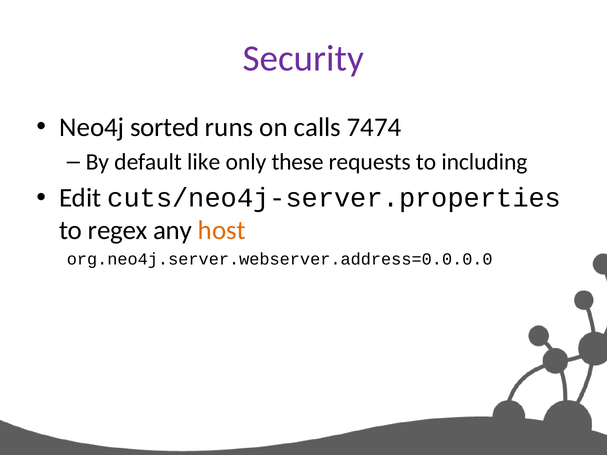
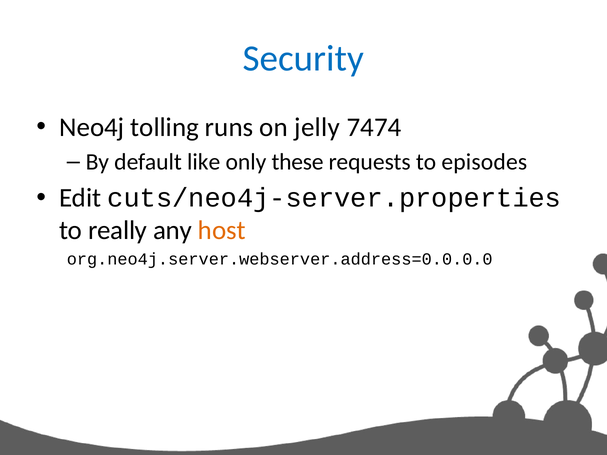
Security colour: purple -> blue
sorted: sorted -> tolling
calls: calls -> jelly
including: including -> episodes
regex: regex -> really
